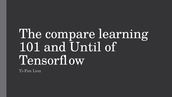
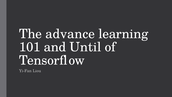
compare: compare -> advance
